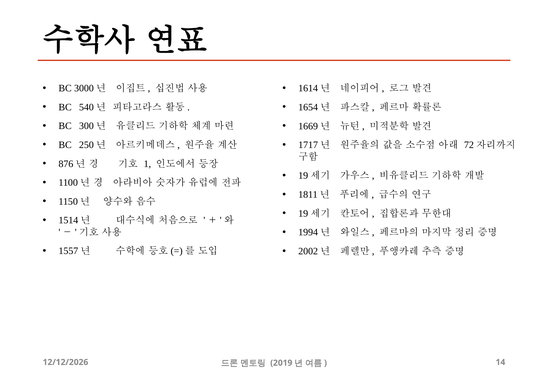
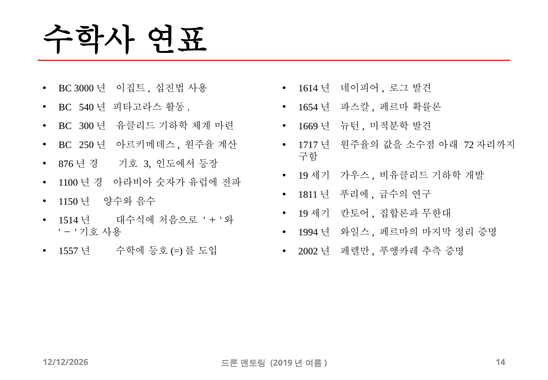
1: 1 -> 3
